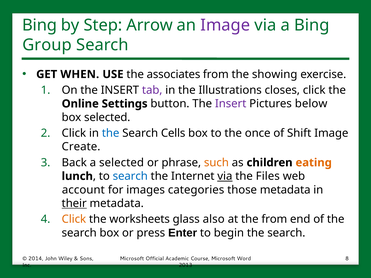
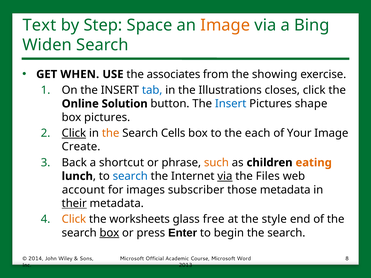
Bing at (40, 25): Bing -> Text
Arrow: Arrow -> Space
Image at (225, 25) colour: purple -> orange
Group: Group -> Widen
tab colour: purple -> blue
Settings: Settings -> Solution
Insert at (231, 104) colour: purple -> blue
below: below -> shape
box selected: selected -> pictures
Click at (74, 133) underline: none -> present
the at (111, 133) colour: blue -> orange
once: once -> each
Shift: Shift -> Your
a selected: selected -> shortcut
categories: categories -> subscriber
also: also -> free
the from: from -> style
box at (109, 233) underline: none -> present
